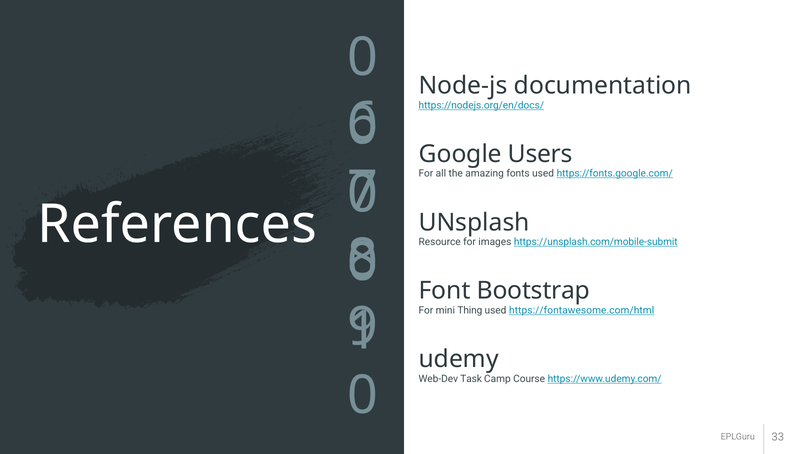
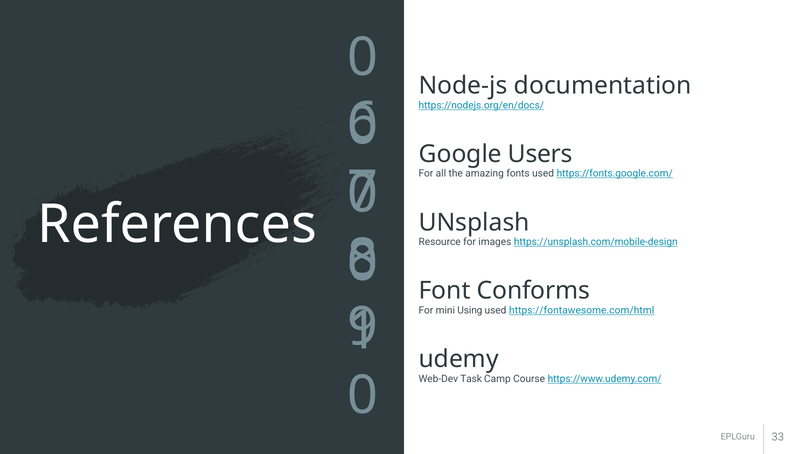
https://unsplash.com/mobile-submit: https://unsplash.com/mobile-submit -> https://unsplash.com/mobile-design
Bootstrap: Bootstrap -> Conforms
Thing: Thing -> Using
